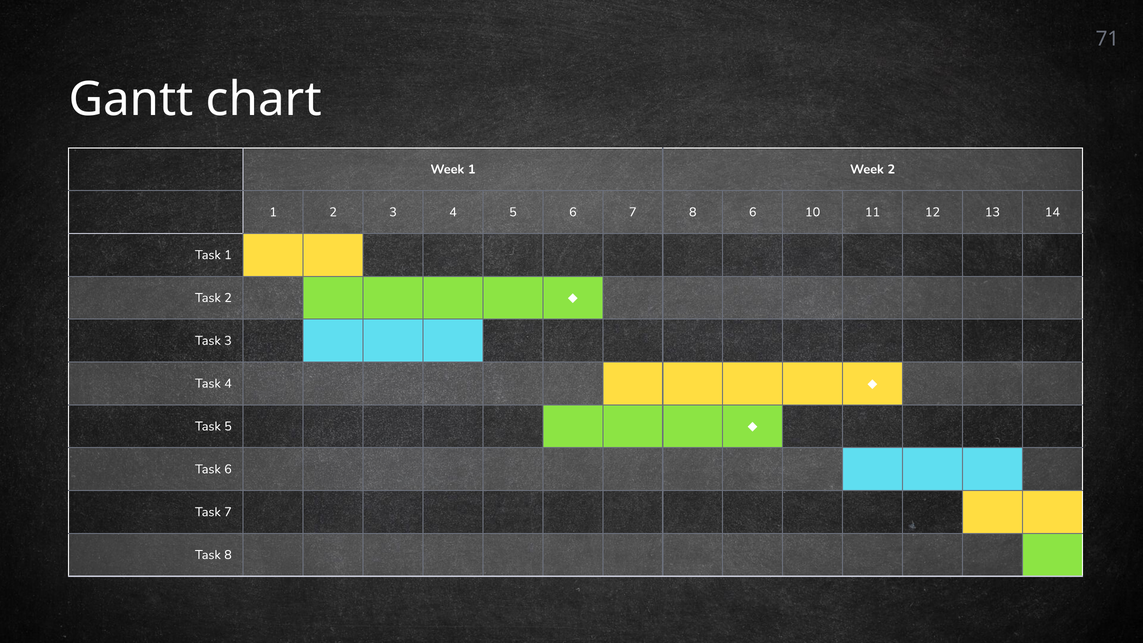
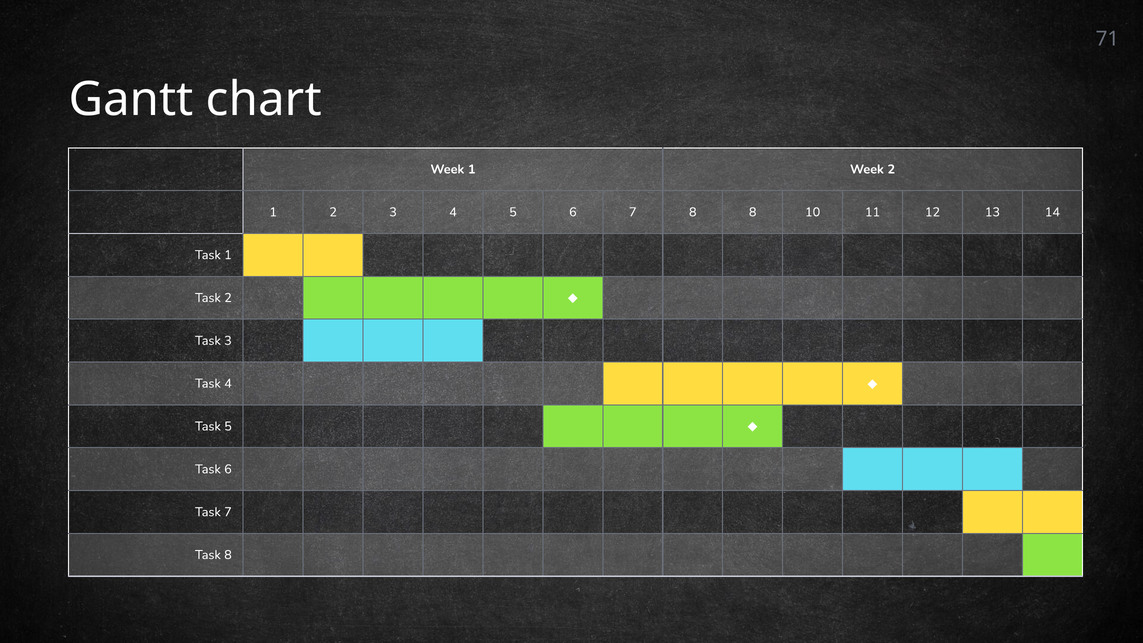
8 6: 6 -> 8
